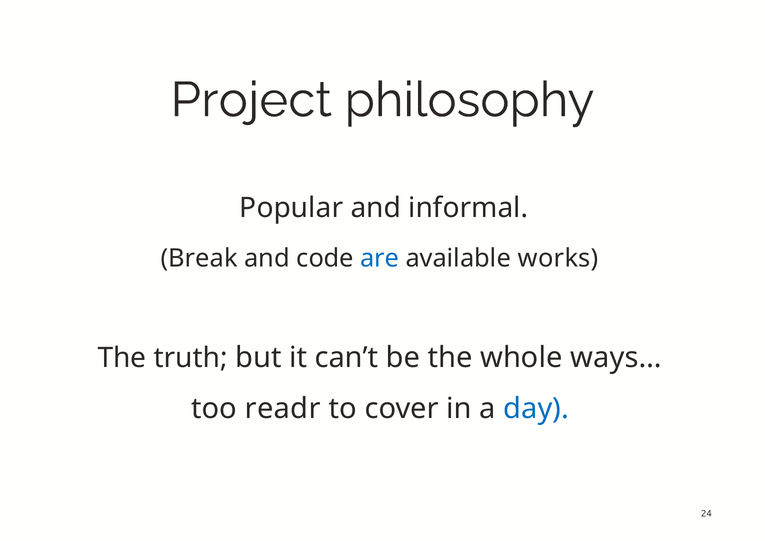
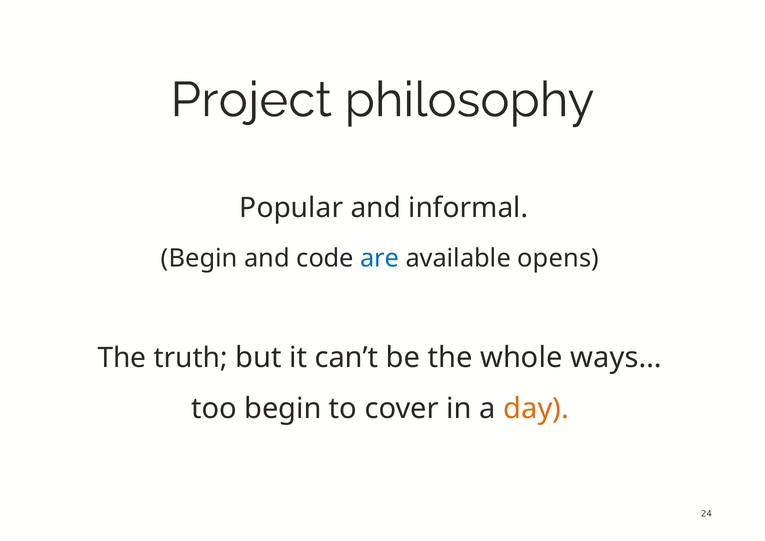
Break at (199, 258): Break -> Begin
works: works -> opens
too readr: readr -> begin
day colour: blue -> orange
